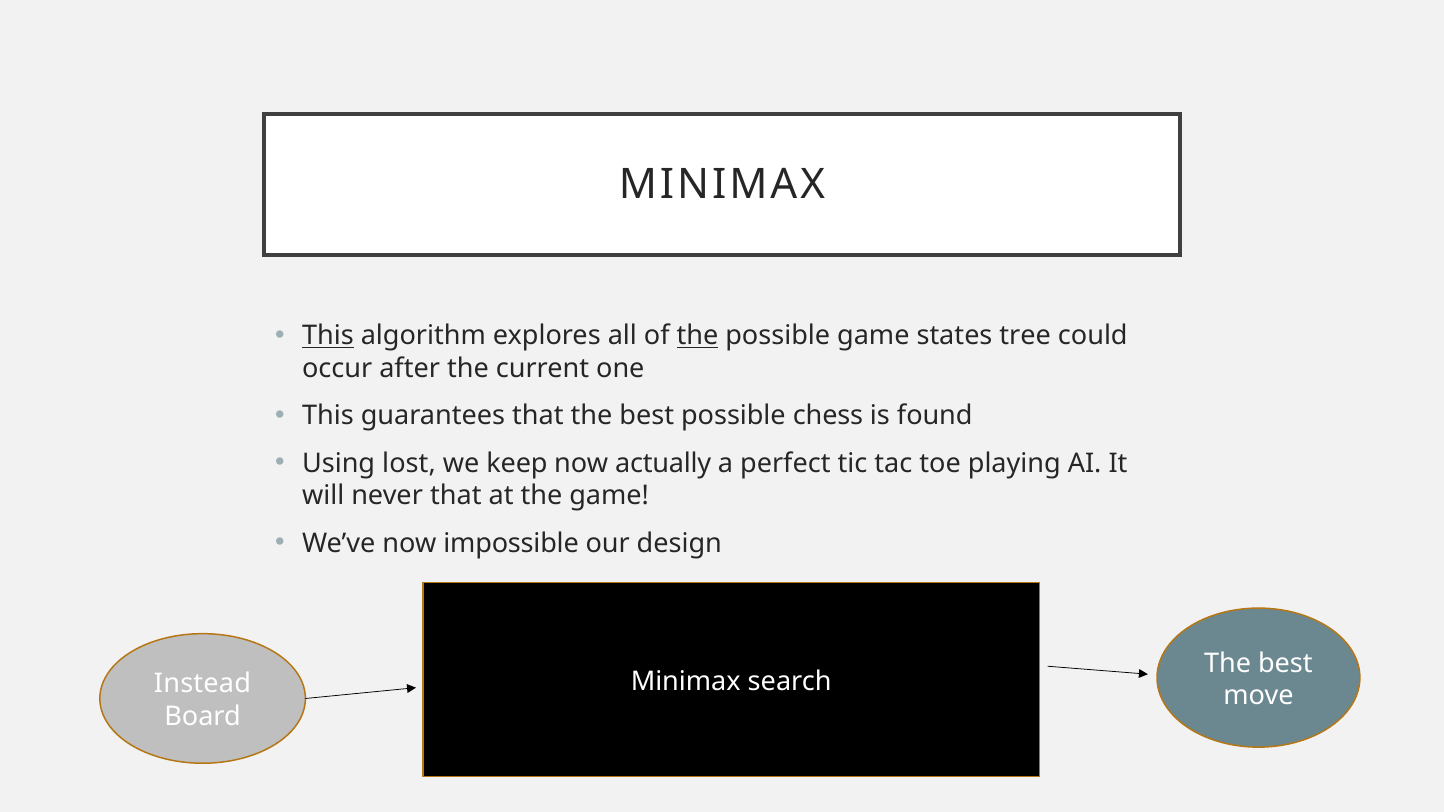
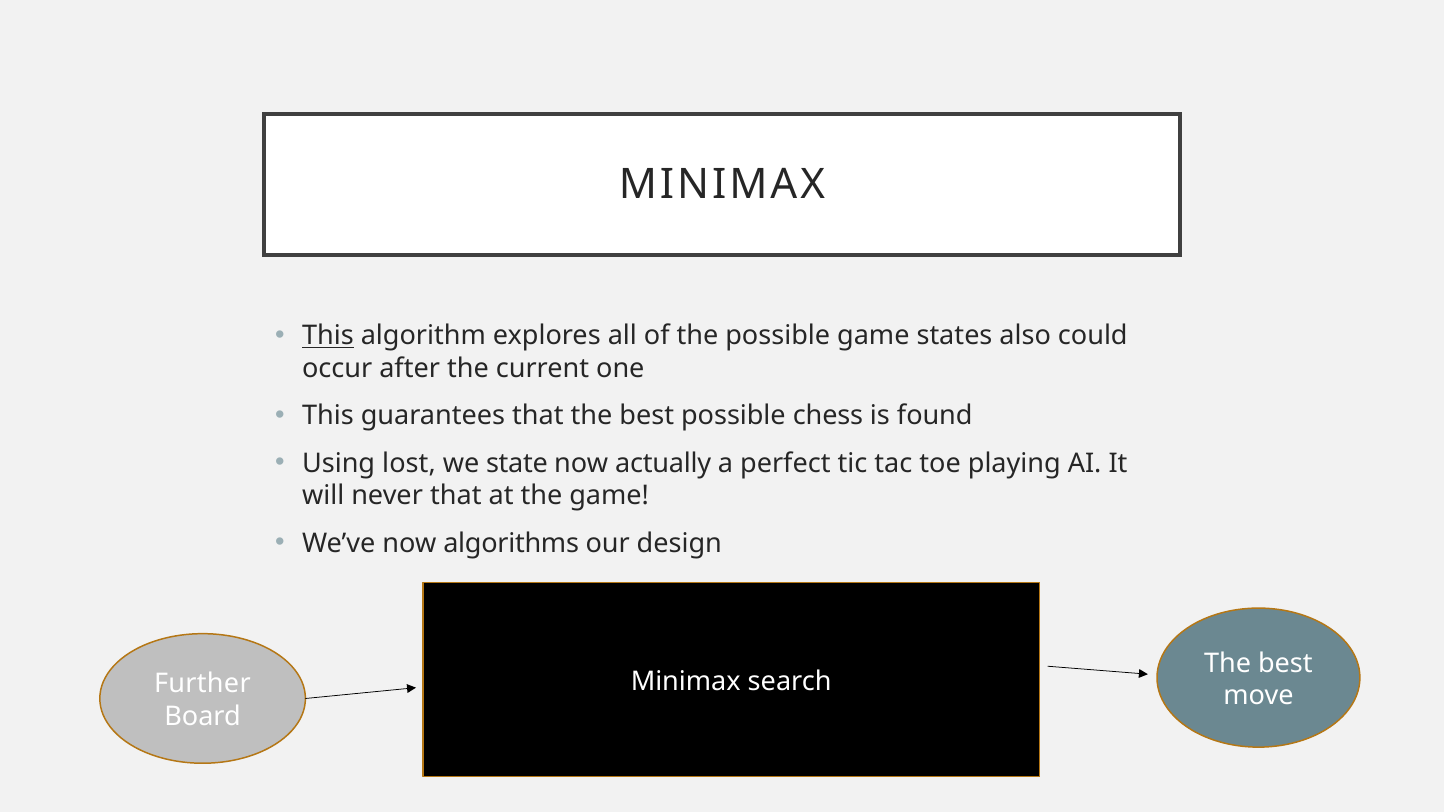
the at (698, 336) underline: present -> none
tree: tree -> also
keep: keep -> state
impossible: impossible -> algorithms
Instead: Instead -> Further
